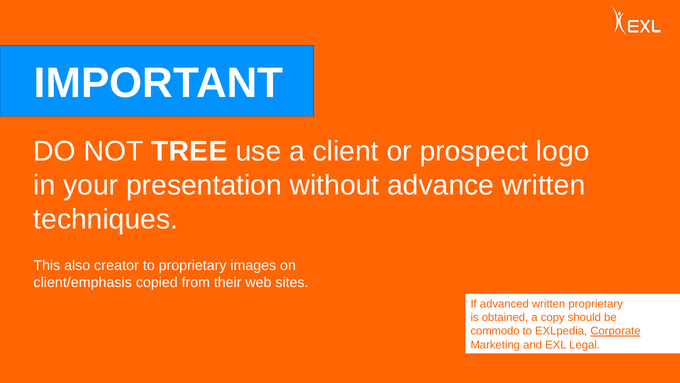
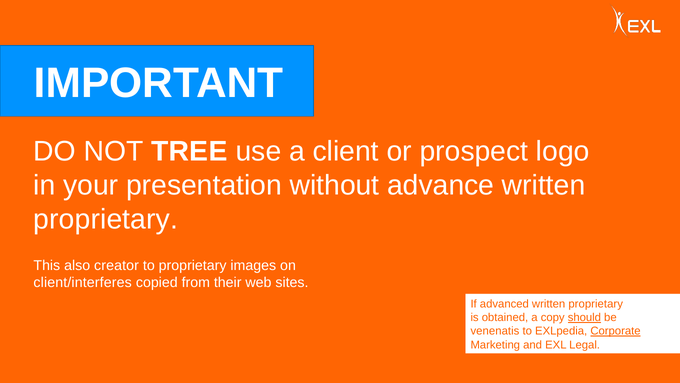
techniques at (106, 219): techniques -> proprietary
client/emphasis: client/emphasis -> client/interferes
should underline: none -> present
commodo: commodo -> venenatis
